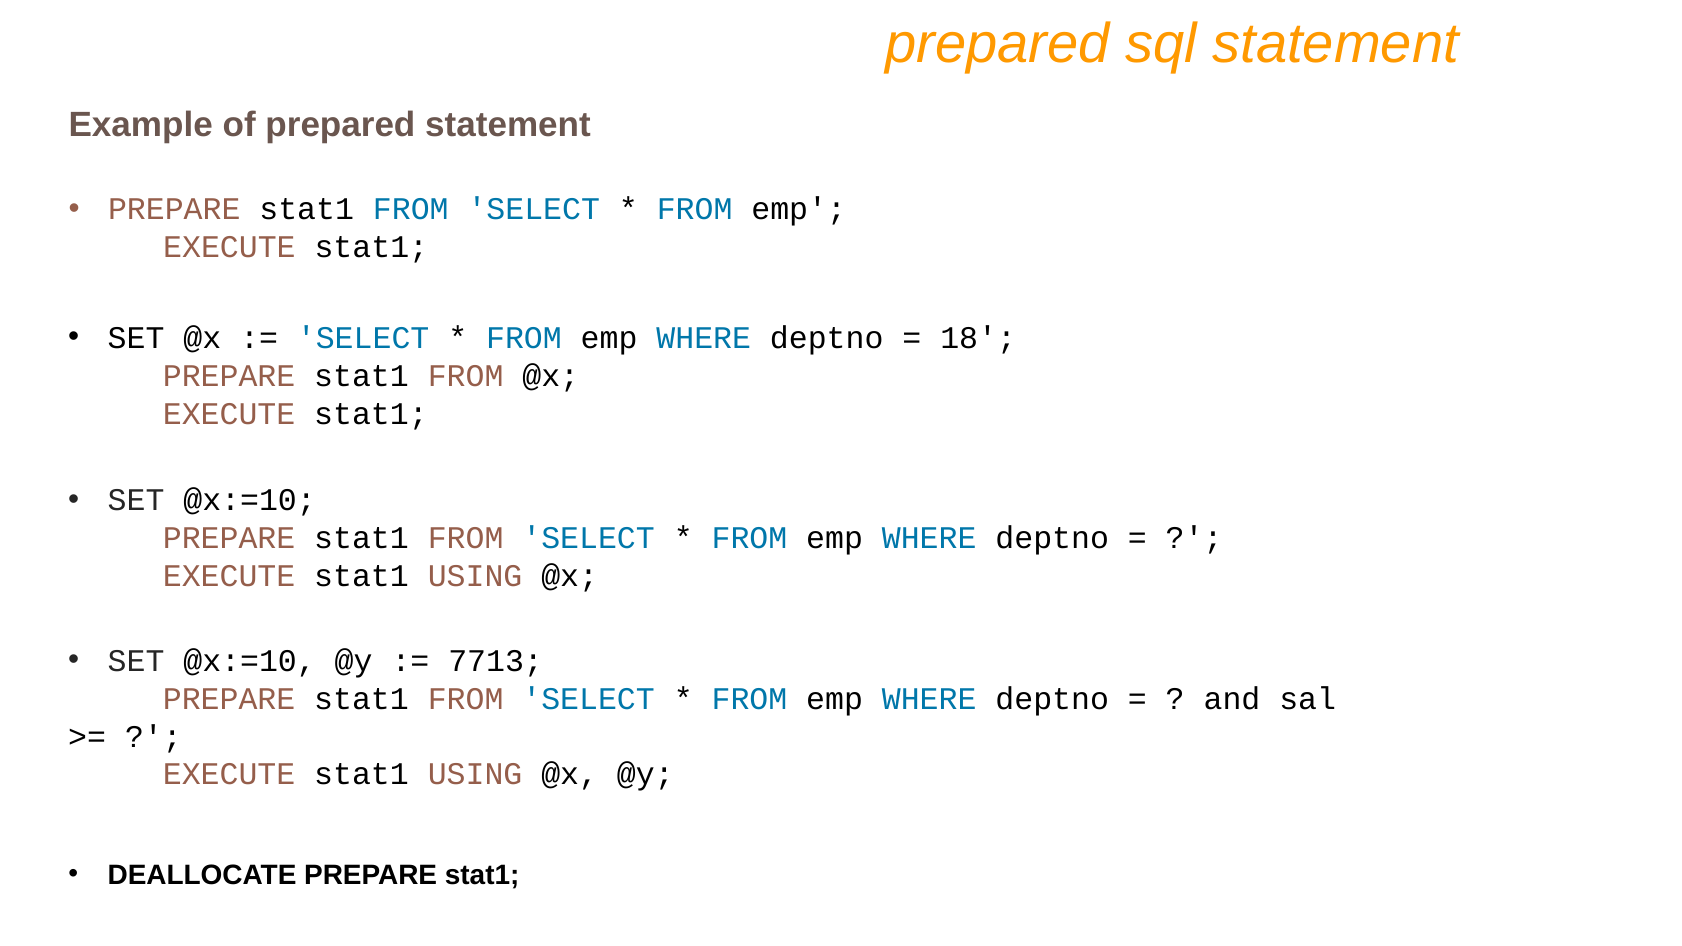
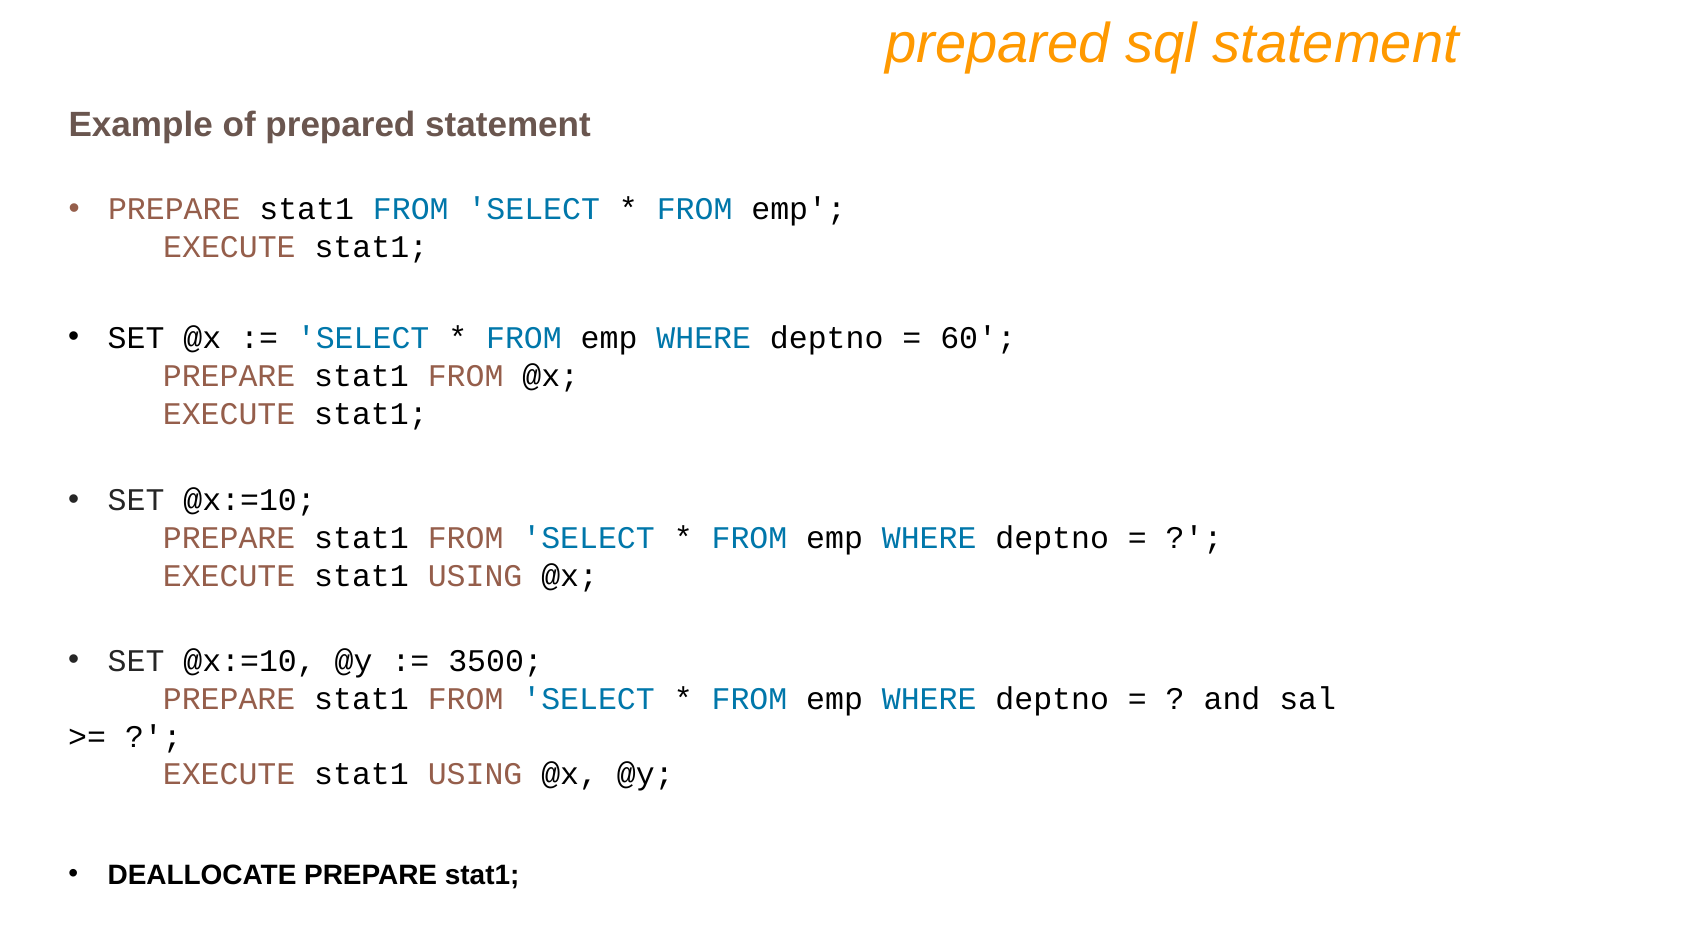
18: 18 -> 60
7713: 7713 -> 3500
